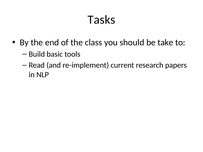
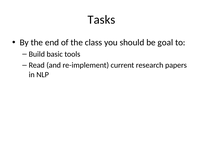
take: take -> goal
